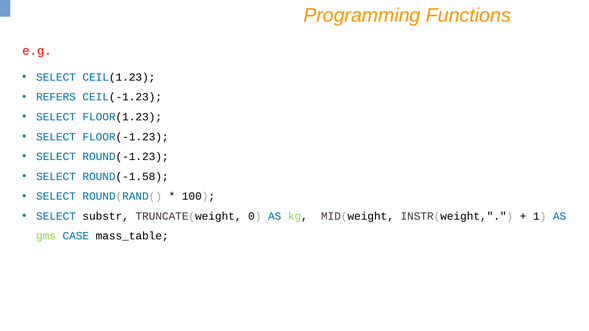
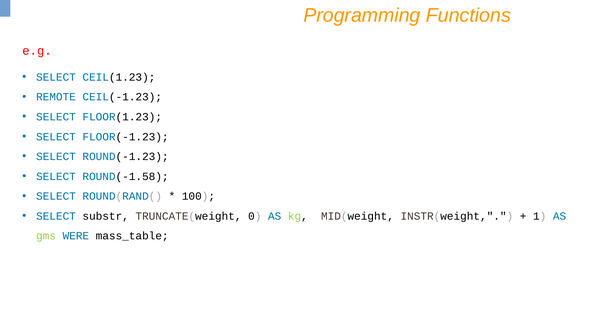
REFERS: REFERS -> REMOTE
CASE: CASE -> WERE
